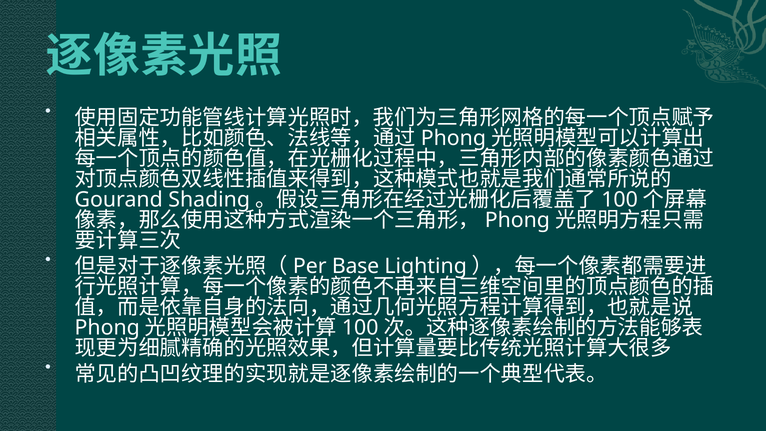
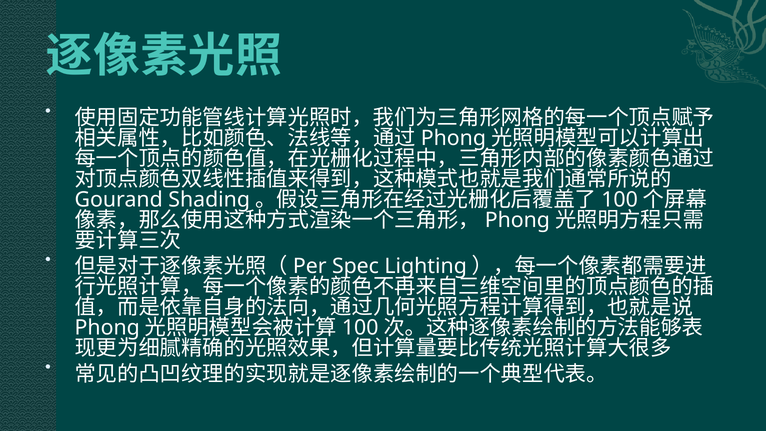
Base: Base -> Spec
